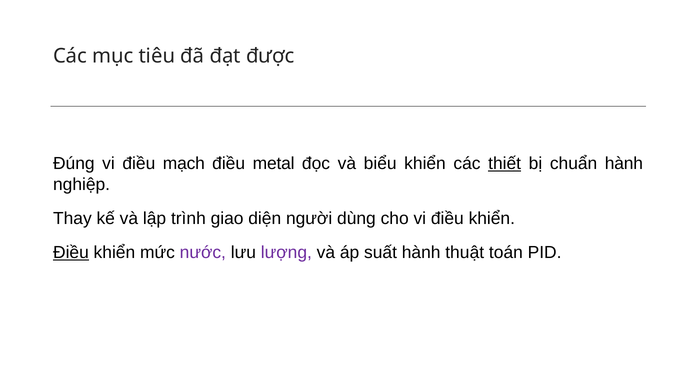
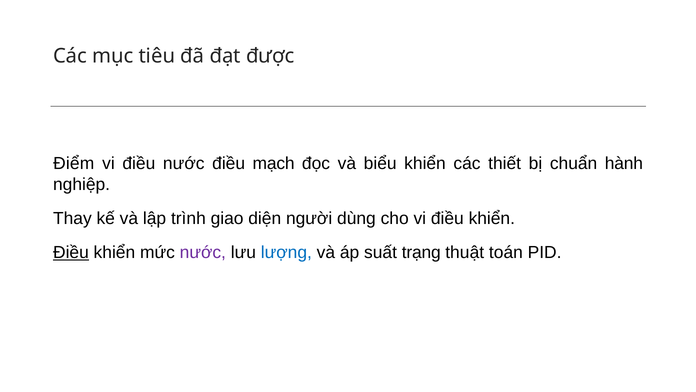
Đúng: Đúng -> Điểm
điều mạch: mạch -> nước
metal: metal -> mạch
thiết underline: present -> none
lượng colour: purple -> blue
suất hành: hành -> trạng
